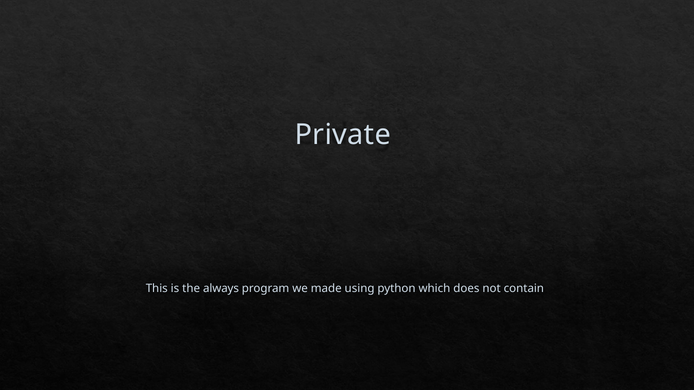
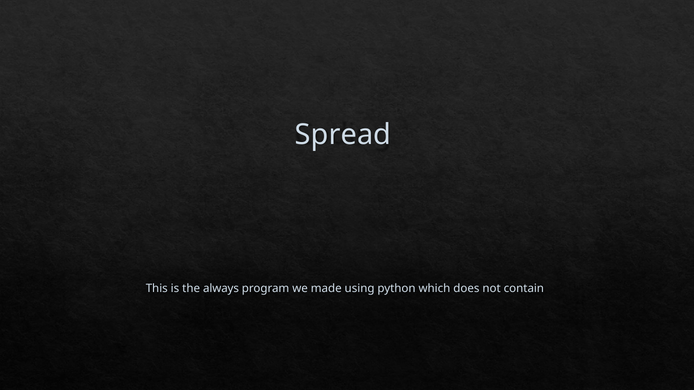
Private: Private -> Spread
